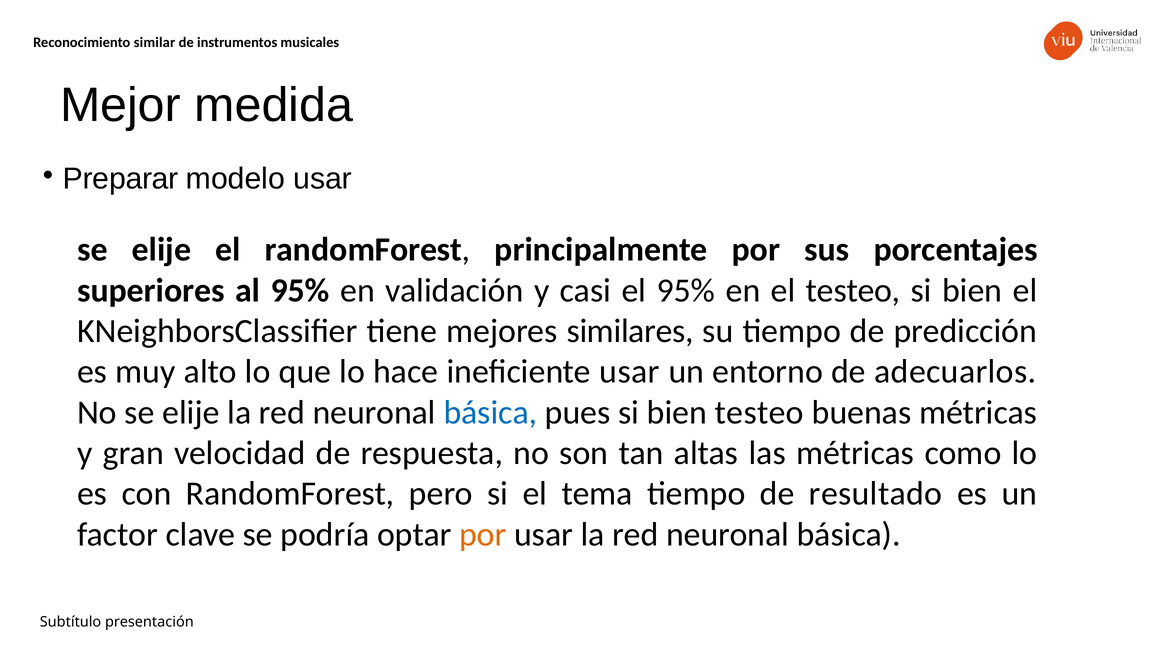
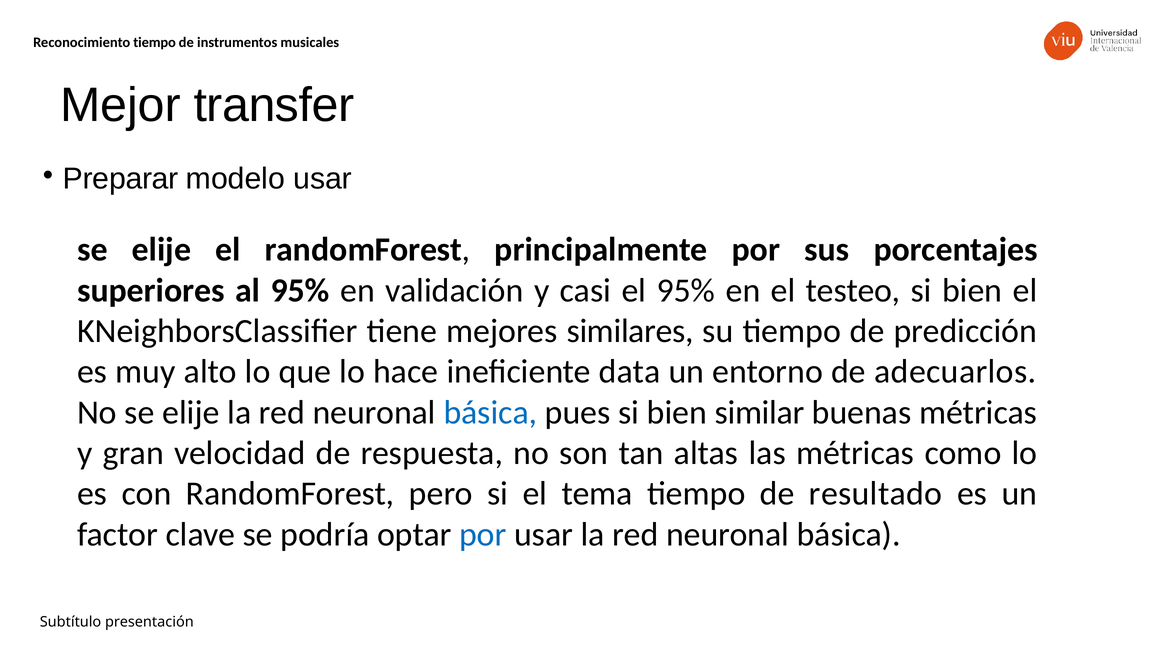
Reconocimiento similar: similar -> tiempo
medida: medida -> transfer
ineficiente usar: usar -> data
bien testeo: testeo -> similar
por at (483, 535) colour: orange -> blue
